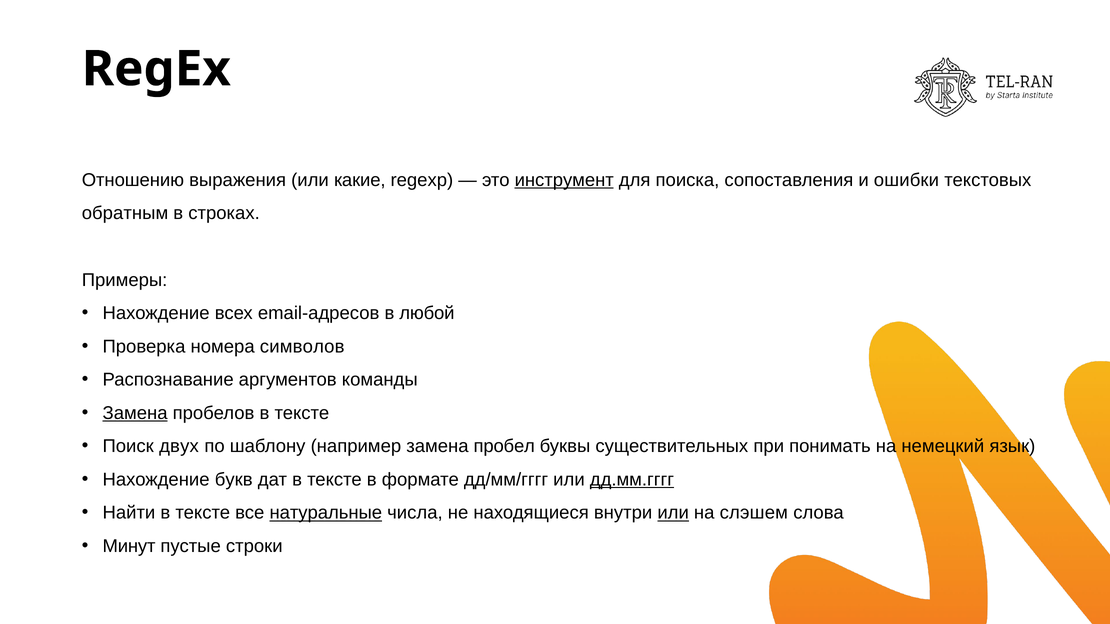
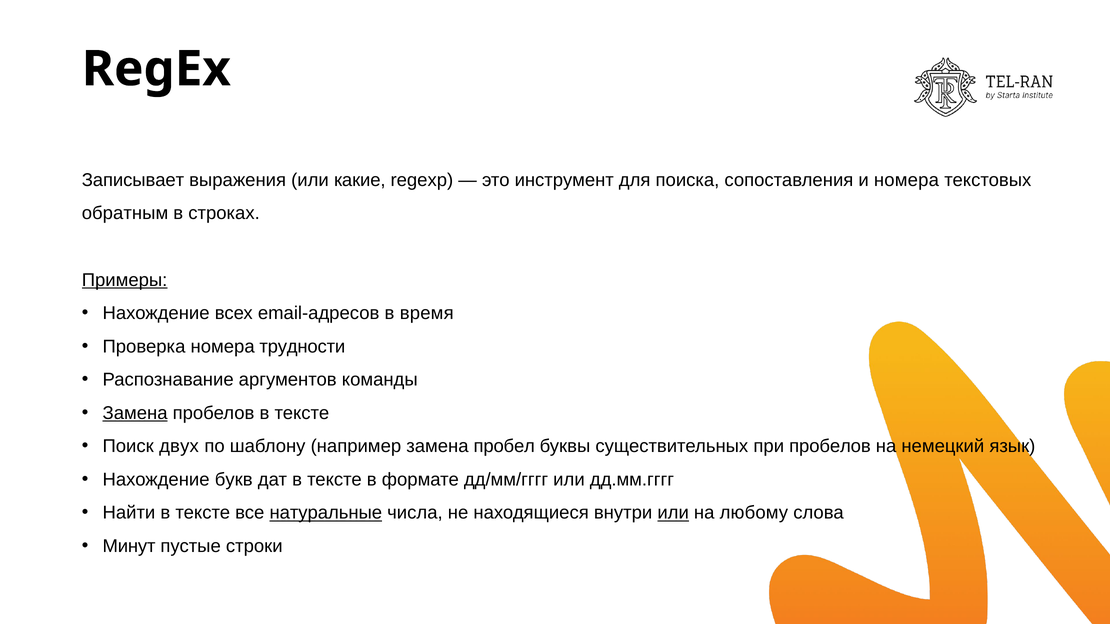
Отношению: Отношению -> Записывает
инструмент underline: present -> none
и ошибки: ошибки -> номера
Примеры underline: none -> present
любой: любой -> время
символов: символов -> трудности
при понимать: понимать -> пробелов
дд.мм.гггг underline: present -> none
слэшем: слэшем -> любому
